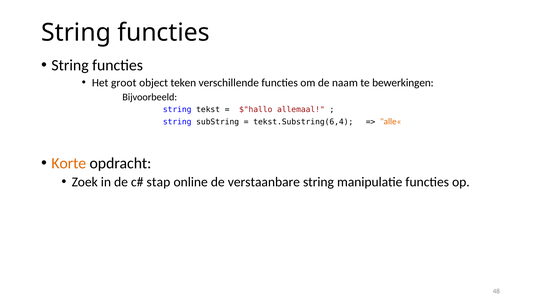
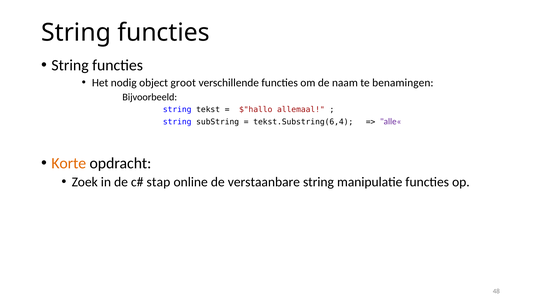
groot: groot -> nodig
teken: teken -> groot
bewerkingen: bewerkingen -> benamingen
alle« colour: orange -> purple
